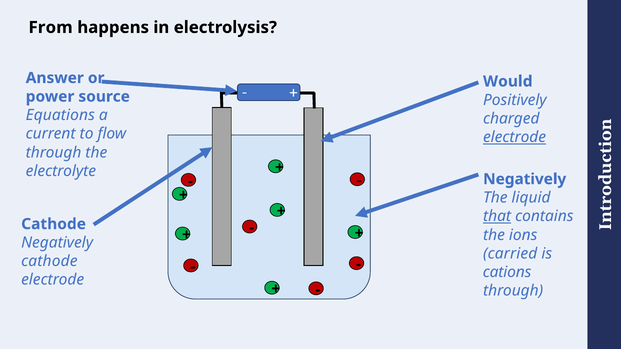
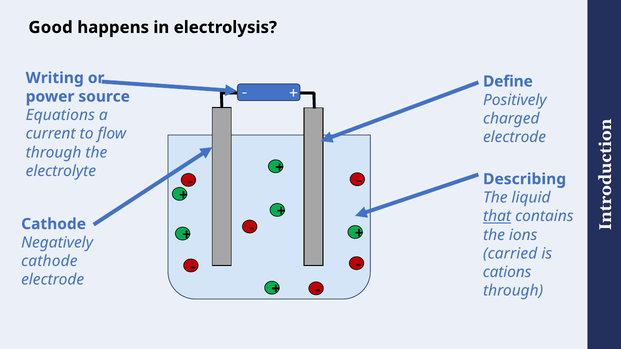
From: From -> Good
Answer: Answer -> Writing
Would: Would -> Define
electrode at (515, 137) underline: present -> none
Negatively at (525, 179): Negatively -> Describing
